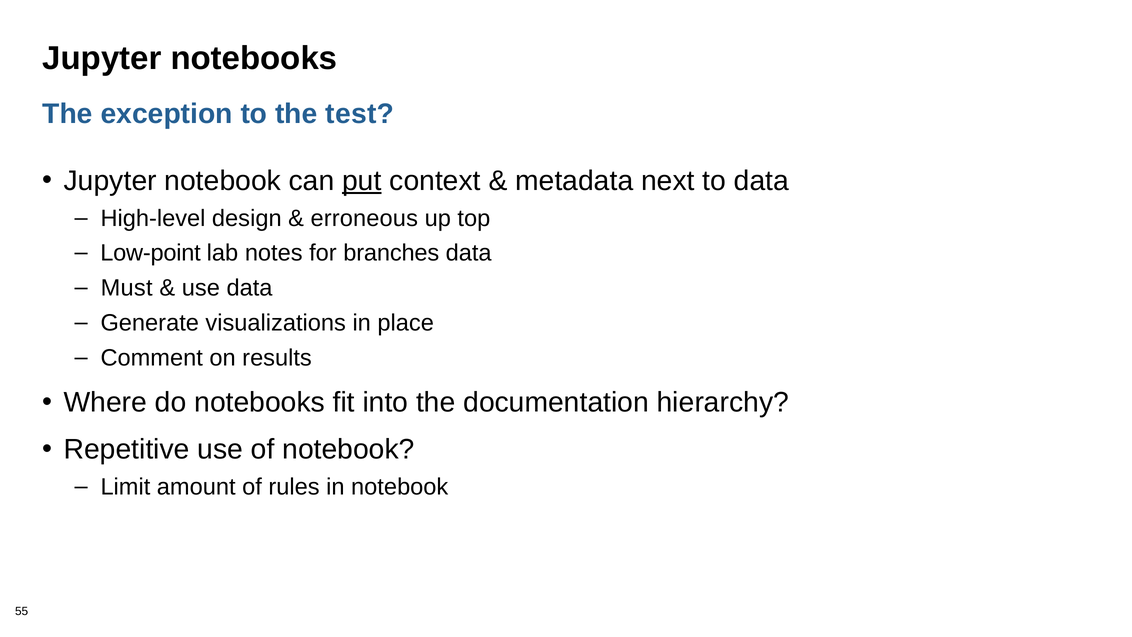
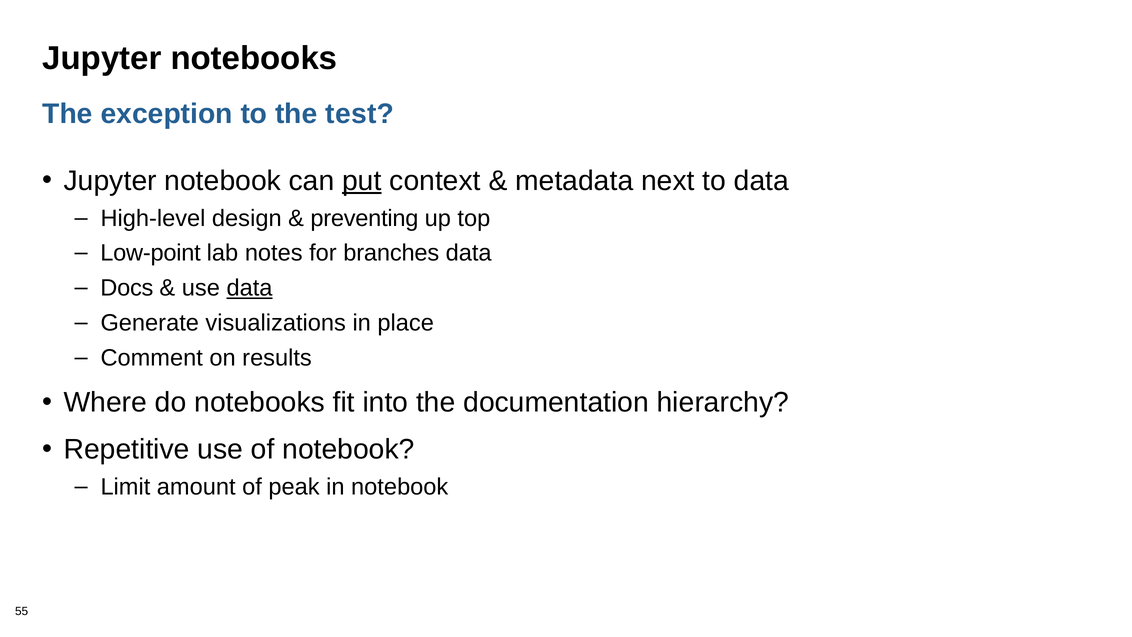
erroneous: erroneous -> preventing
Must: Must -> Docs
data at (249, 288) underline: none -> present
rules: rules -> peak
